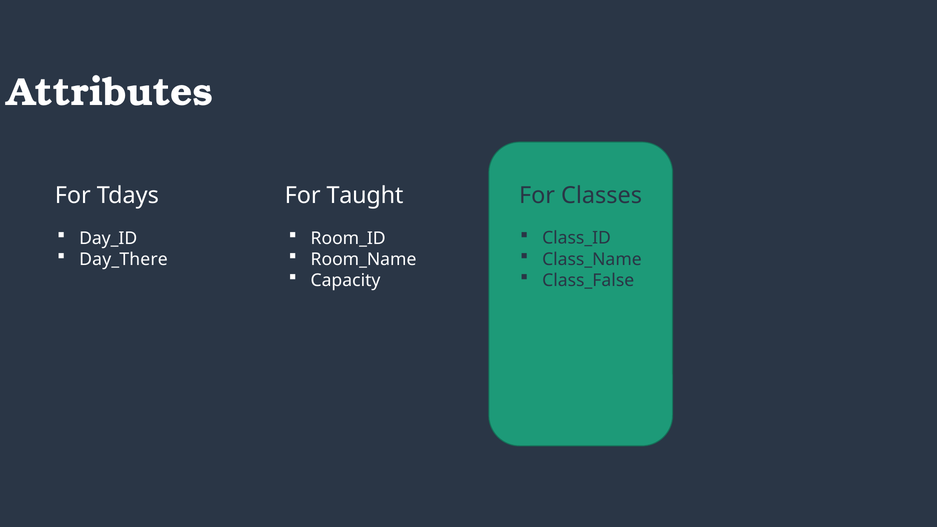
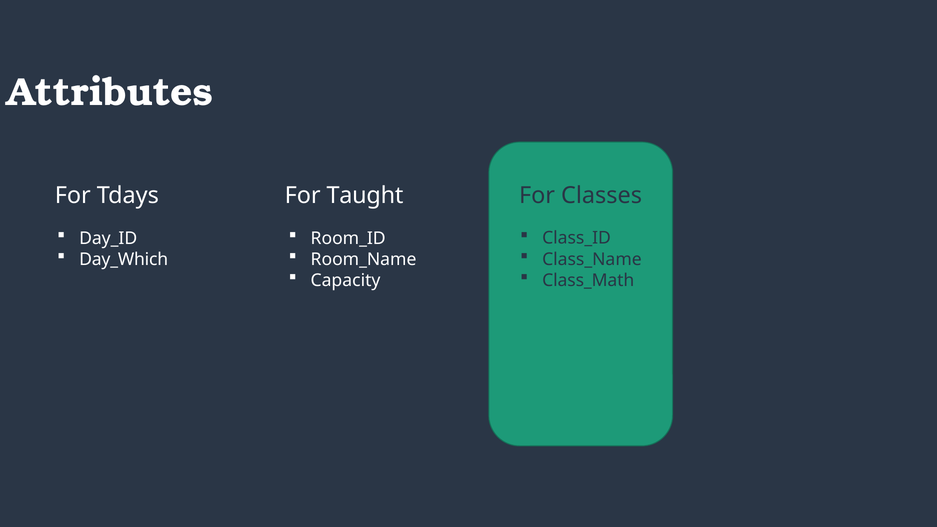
Day_There: Day_There -> Day_Which
Class_False: Class_False -> Class_Math
